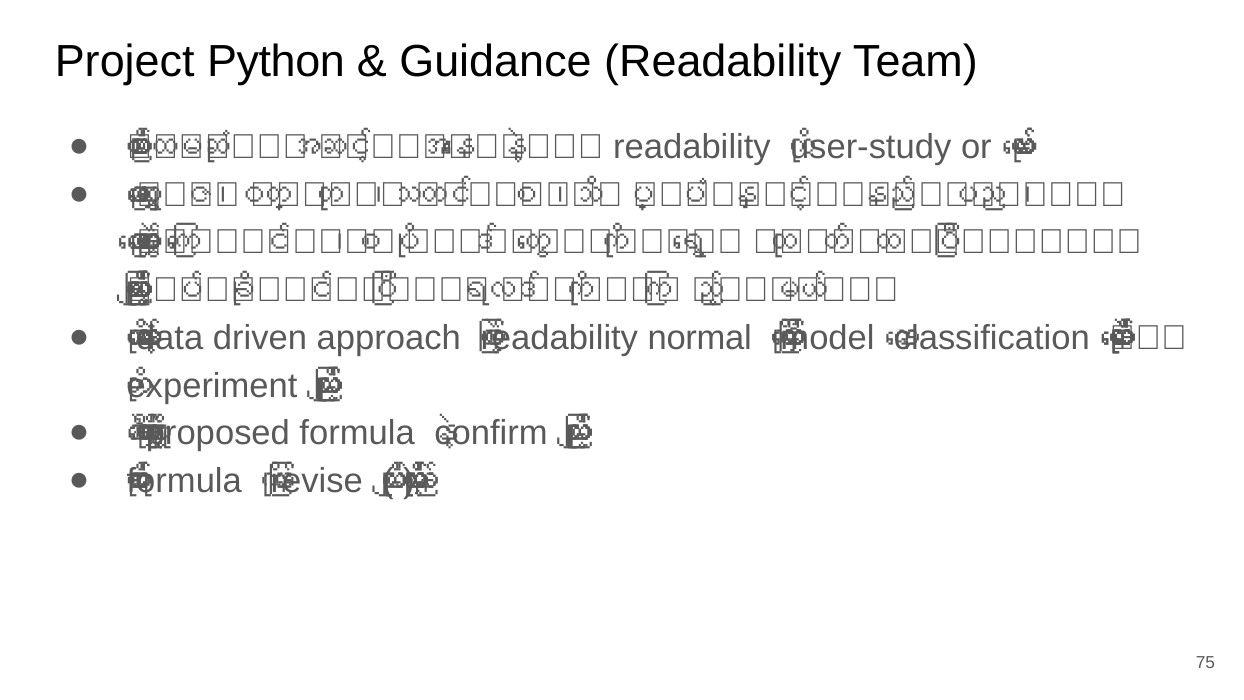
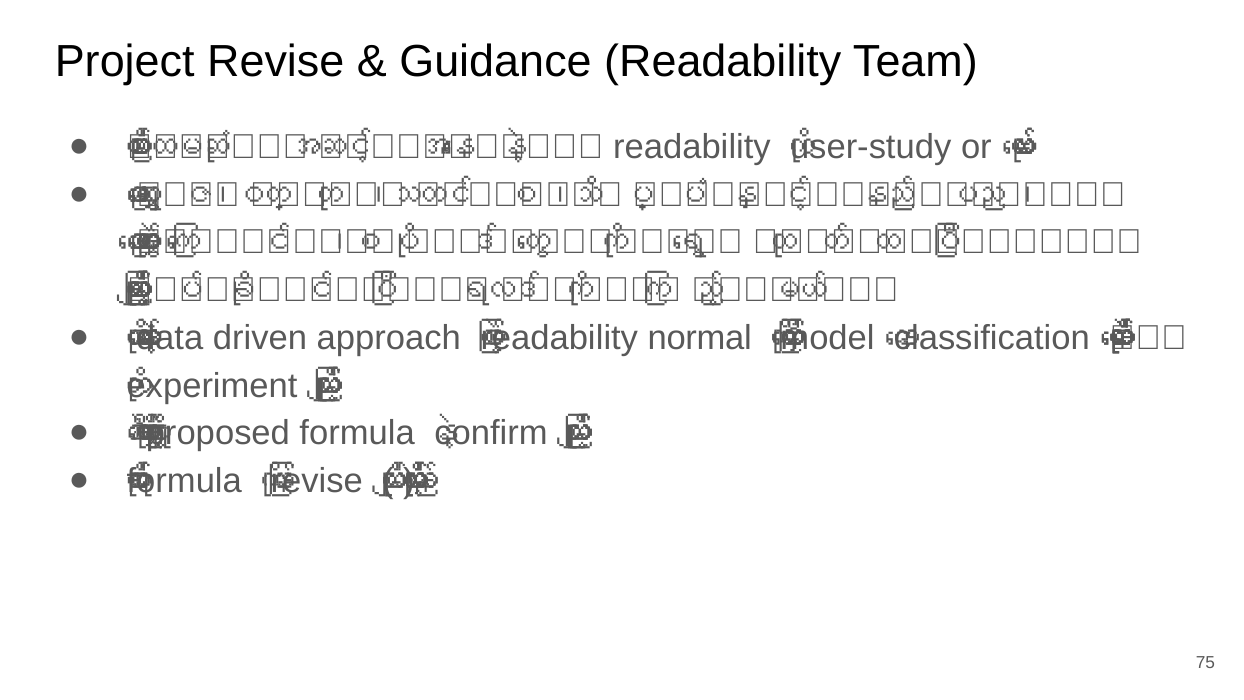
Project Python: Python -> Revise
